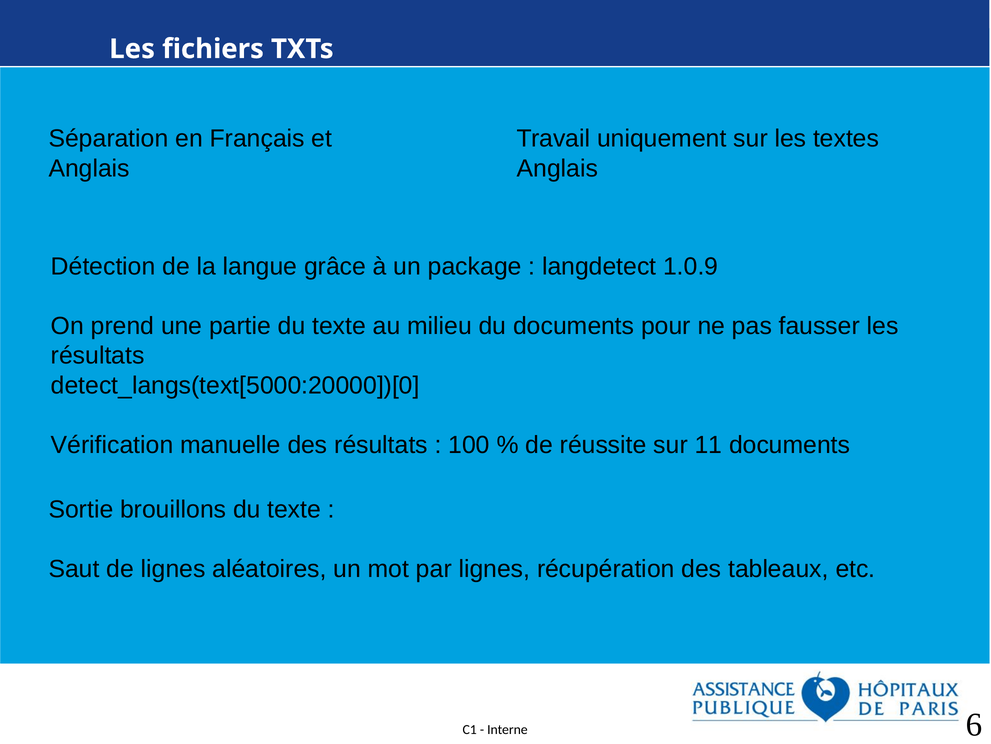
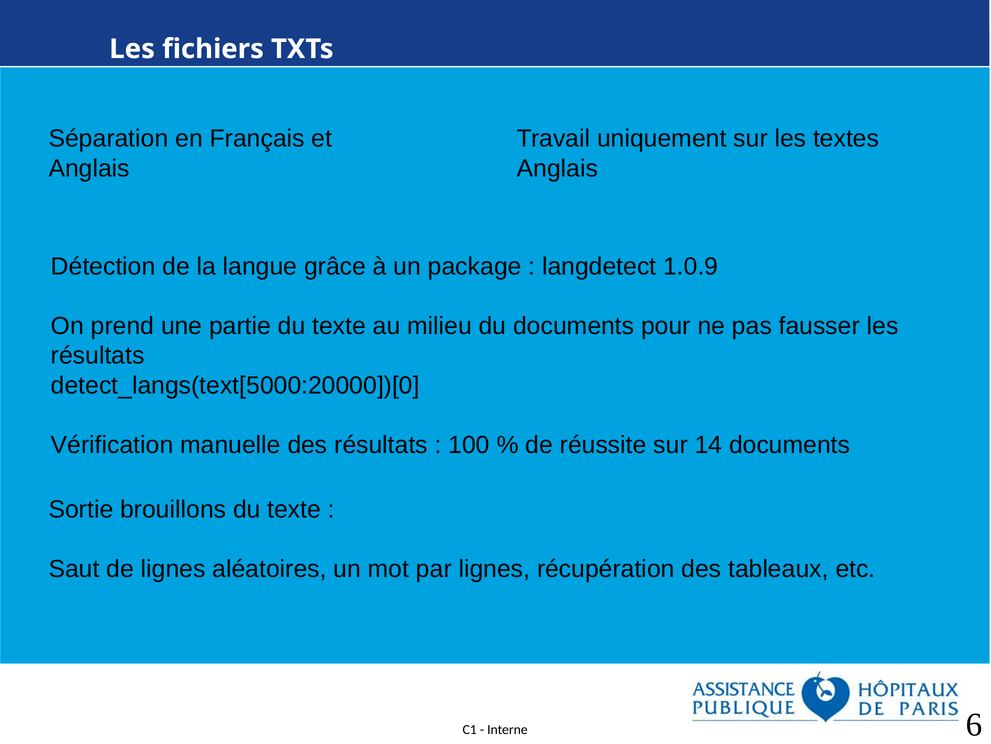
11: 11 -> 14
